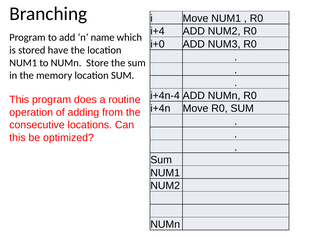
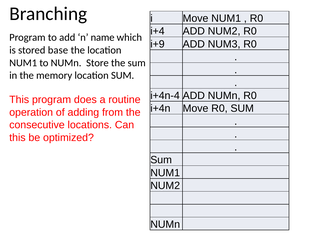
i+0: i+0 -> i+9
have: have -> base
